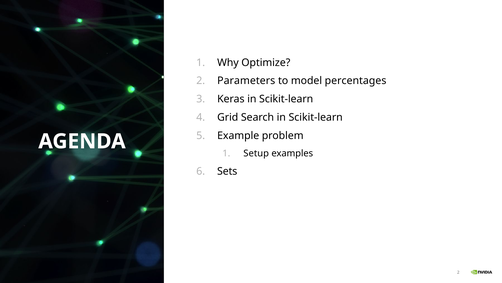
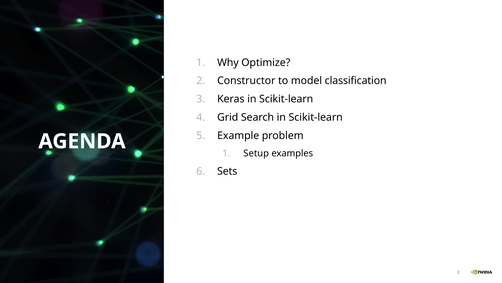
Parameters: Parameters -> Constructor
percentages: percentages -> classification
